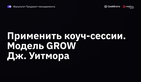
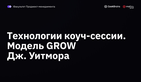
Применить: Применить -> Технологии
